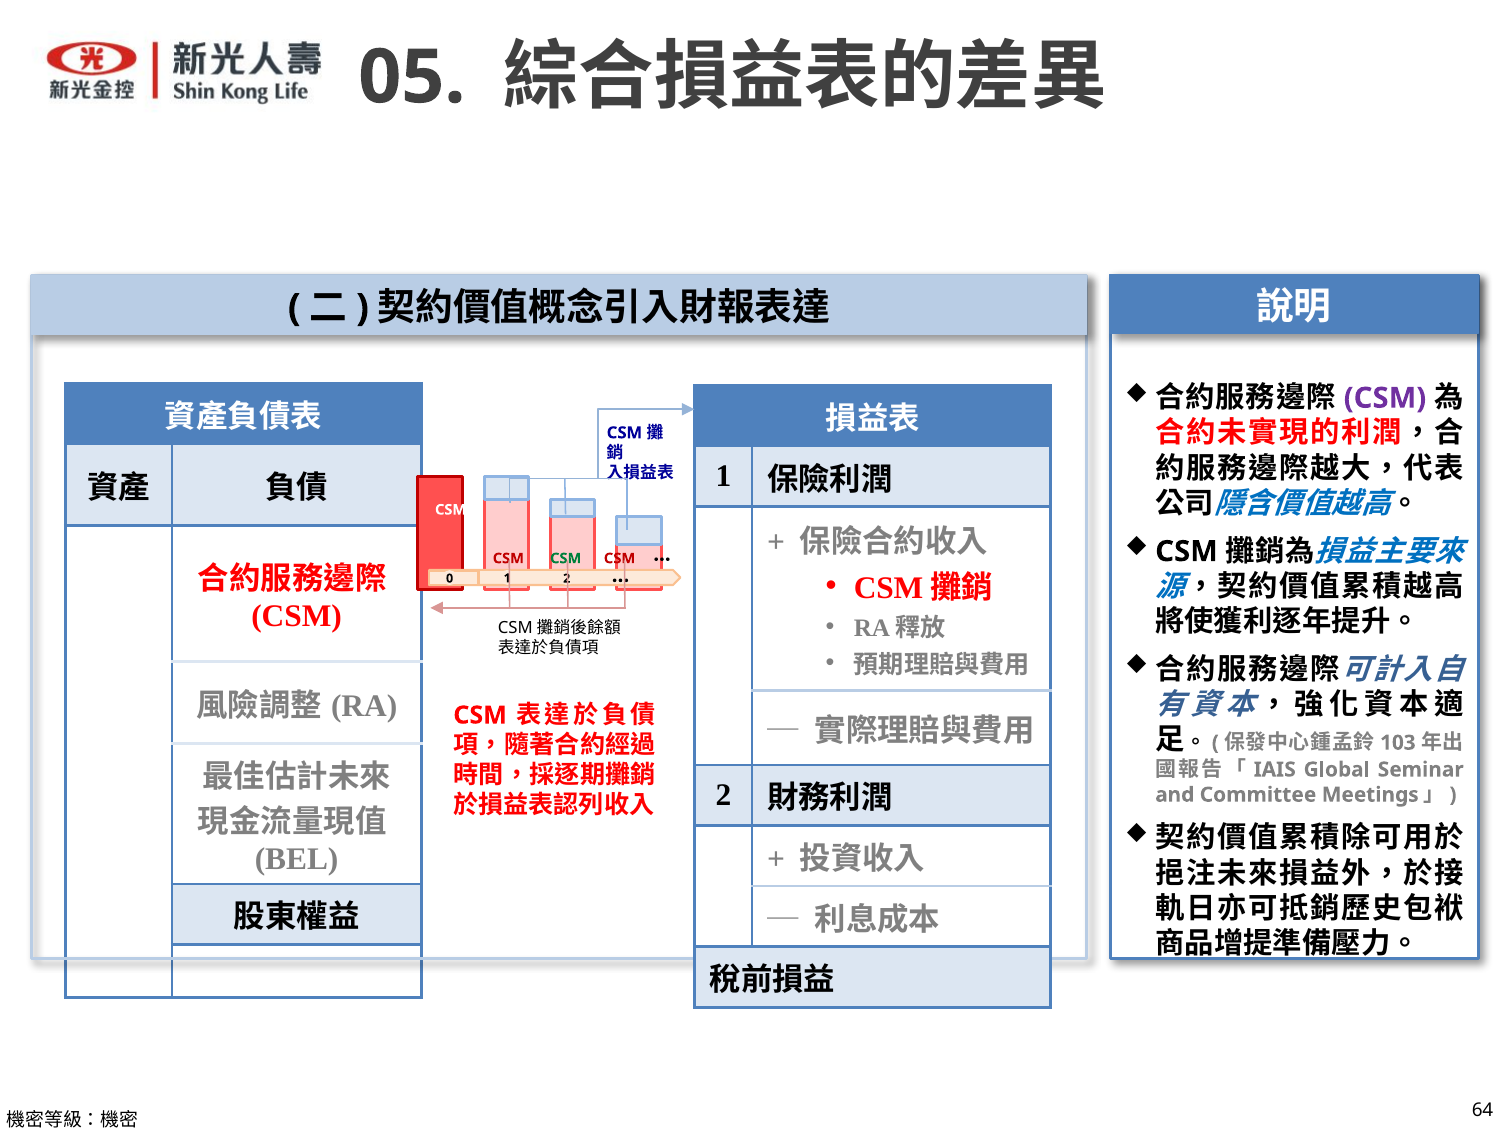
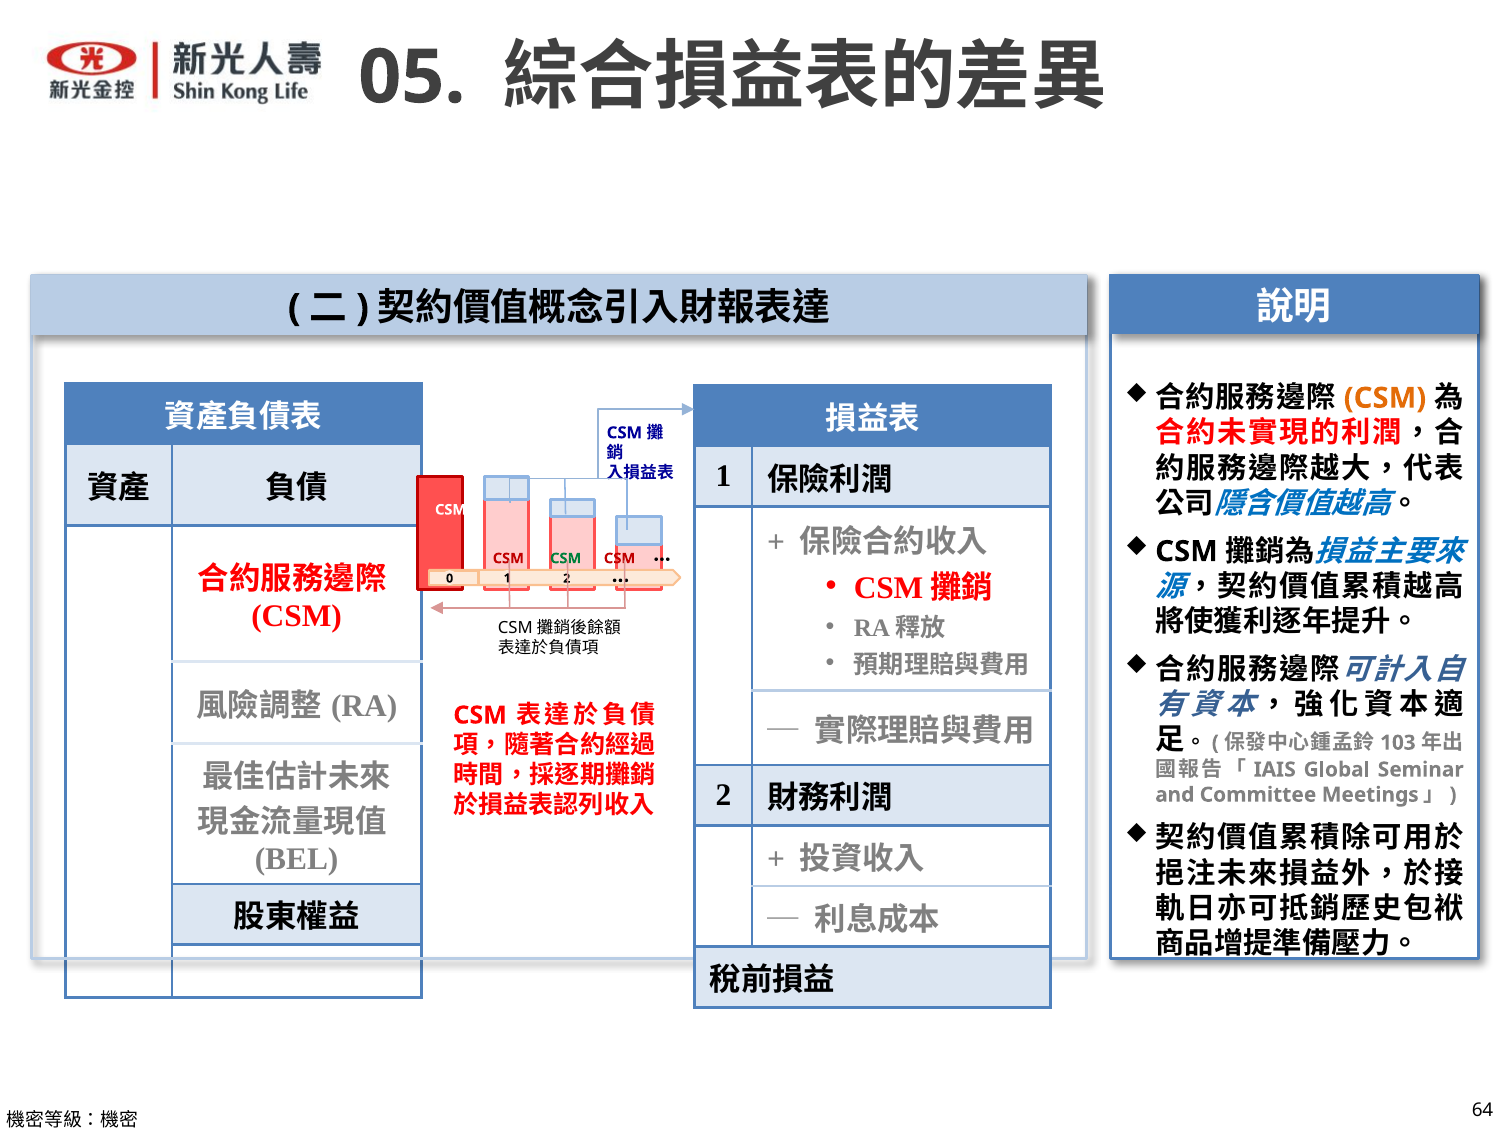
CSM at (1385, 398) colour: purple -> orange
